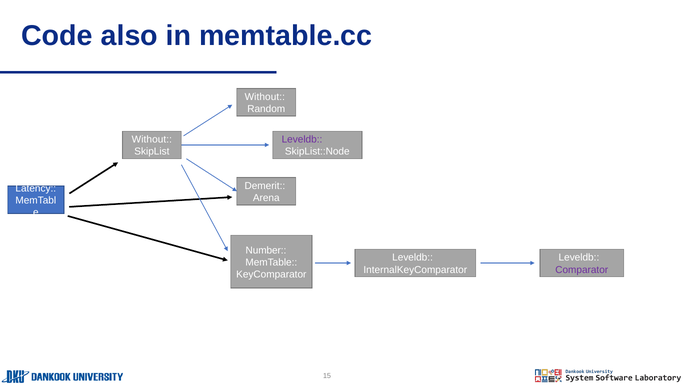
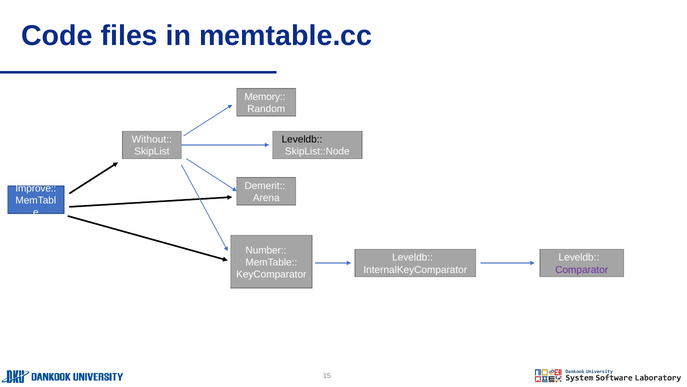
also: also -> files
Without at (265, 97): Without -> Memory
Leveldb at (302, 139) colour: purple -> black
Latency: Latency -> Improve
